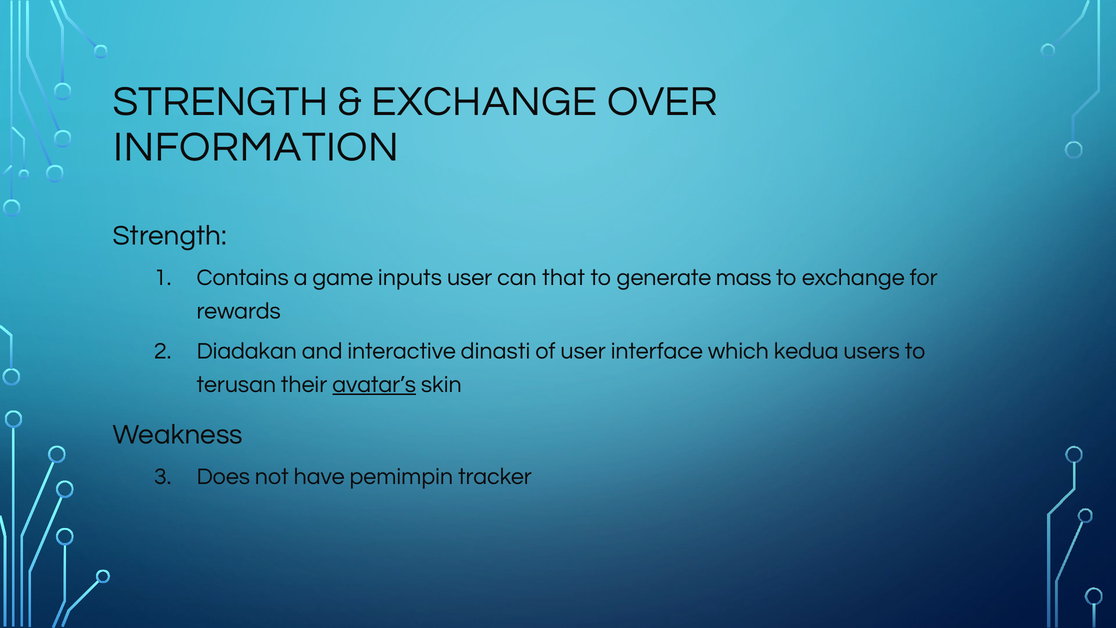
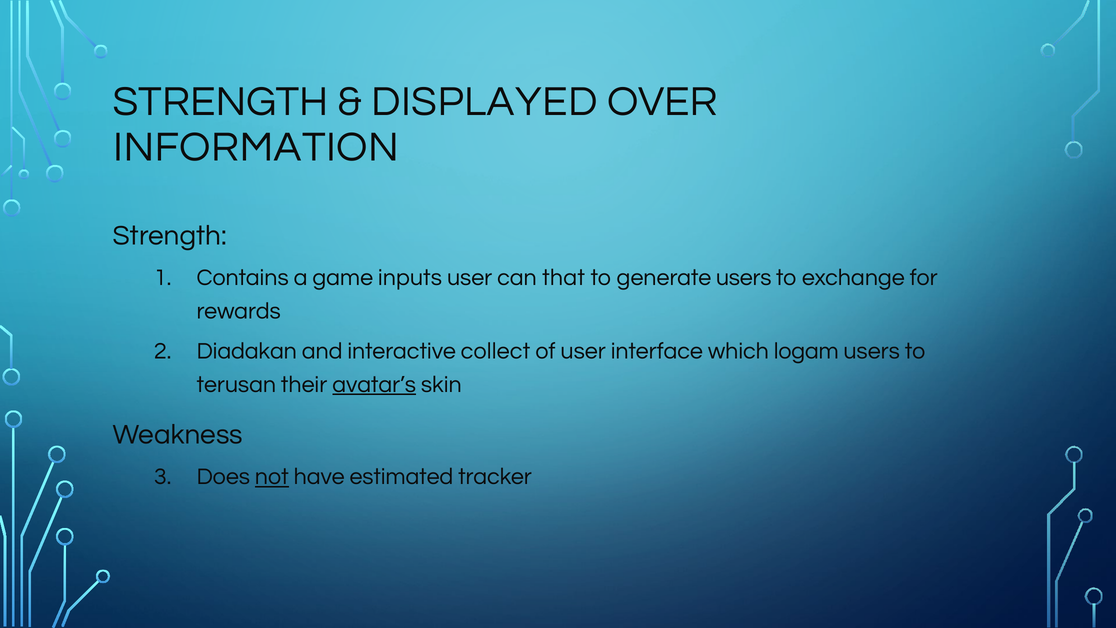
EXCHANGE at (484, 101): EXCHANGE -> DISPLAYED
generate mass: mass -> users
dinasti: dinasti -> collect
kedua: kedua -> logam
not underline: none -> present
pemimpin: pemimpin -> estimated
